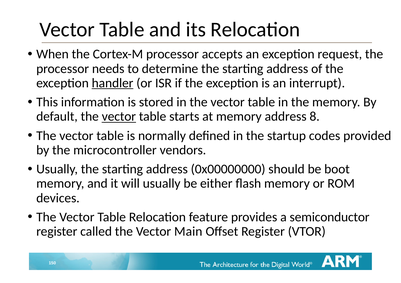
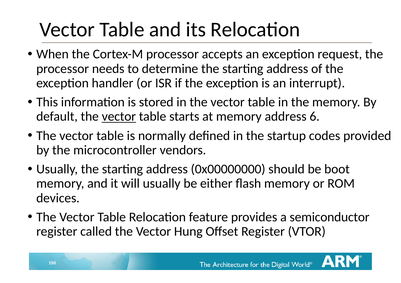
handler underline: present -> none
8: 8 -> 6
Main: Main -> Hung
